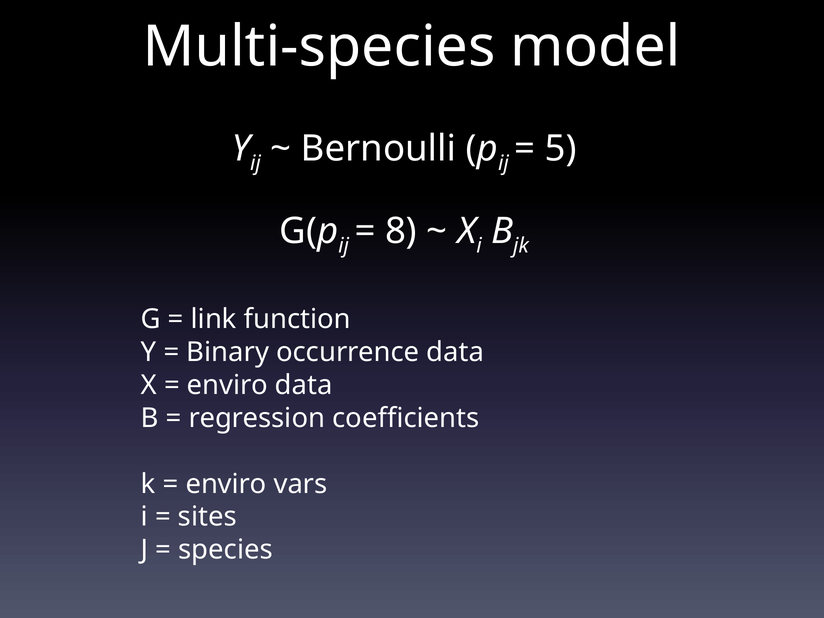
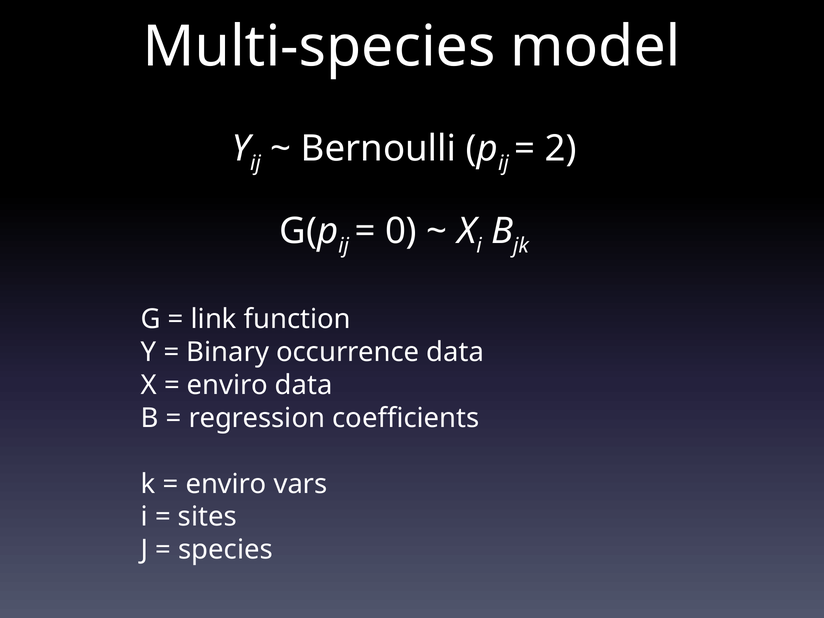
5: 5 -> 2
8: 8 -> 0
